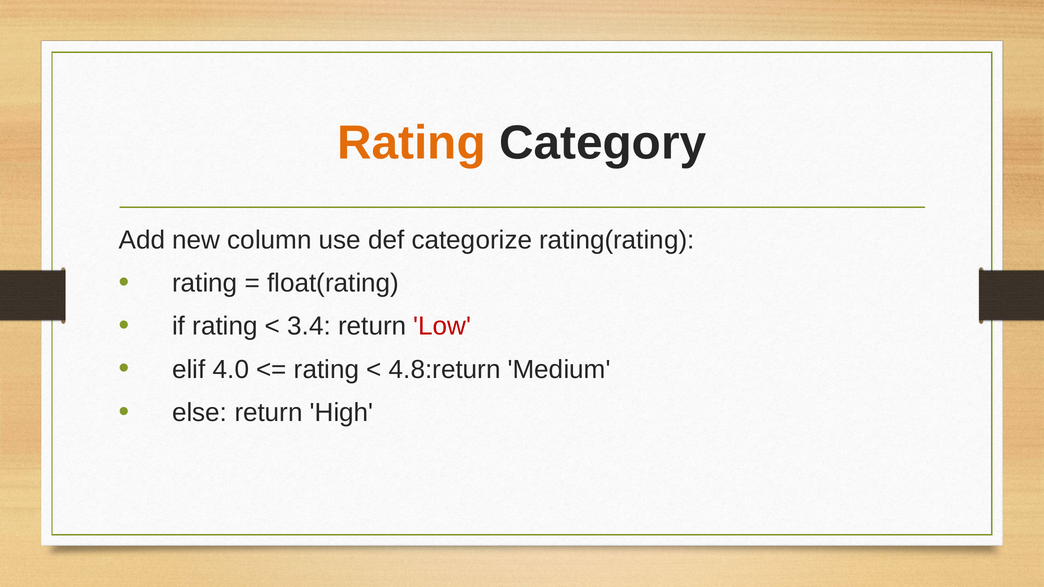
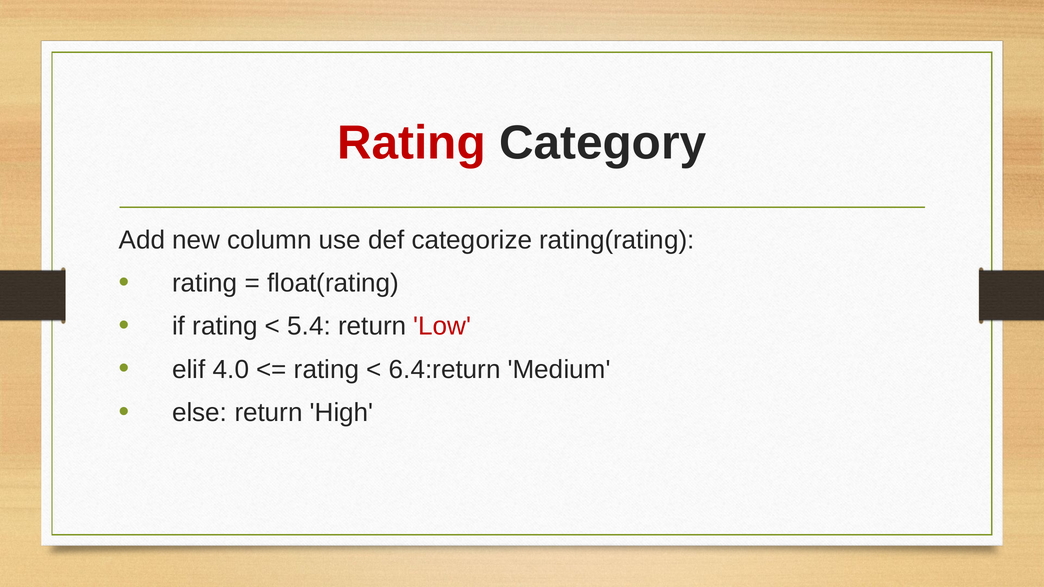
Rating at (411, 143) colour: orange -> red
3.4: 3.4 -> 5.4
4.8:return: 4.8:return -> 6.4:return
